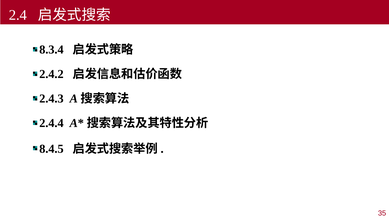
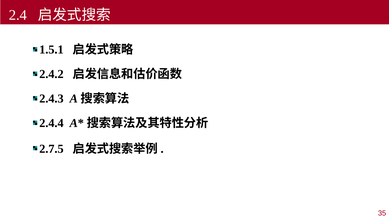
8.3.4: 8.3.4 -> 1.5.1
8.4.5: 8.4.5 -> 2.7.5
